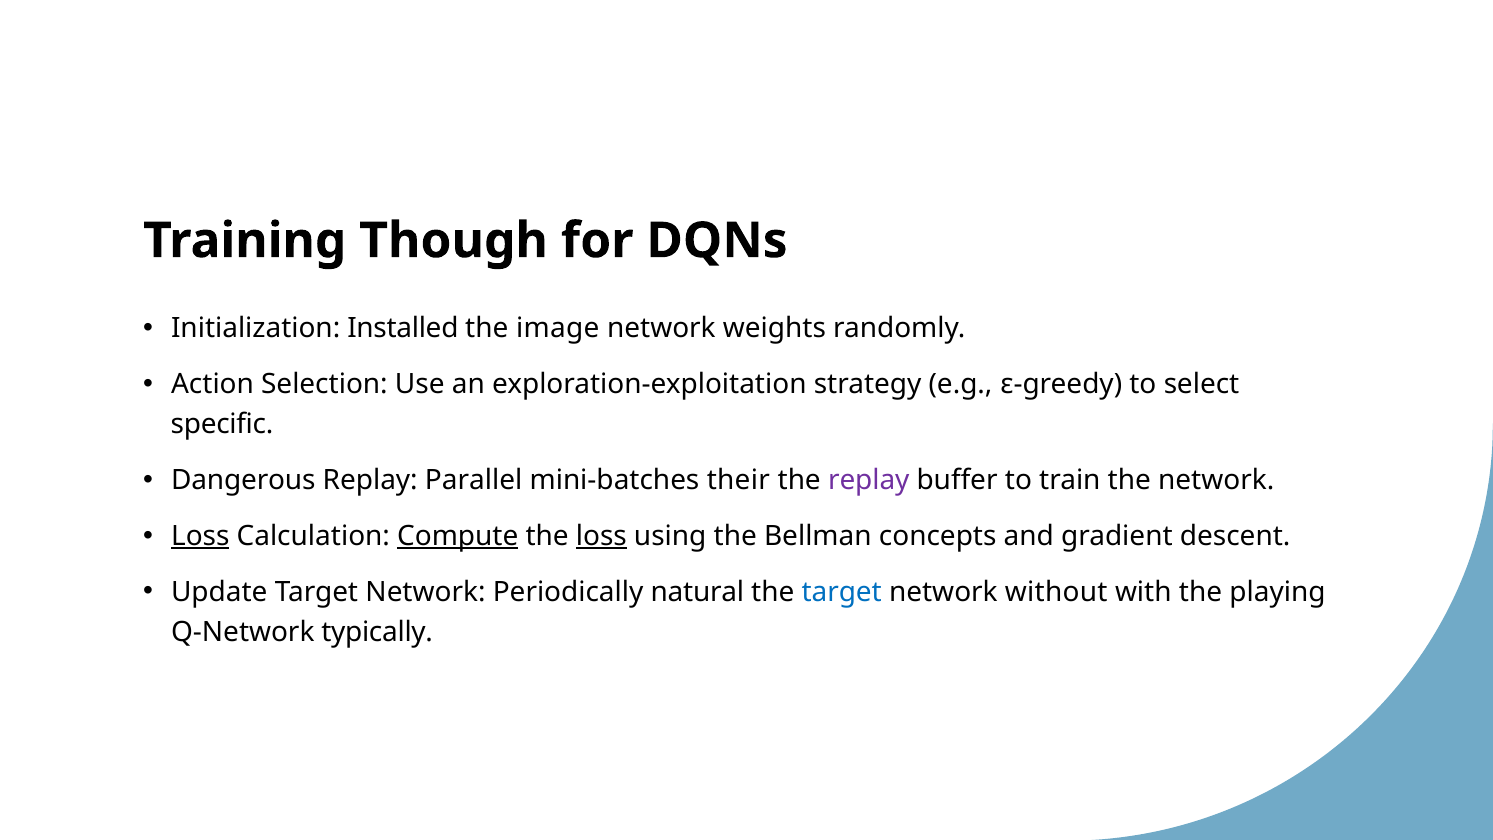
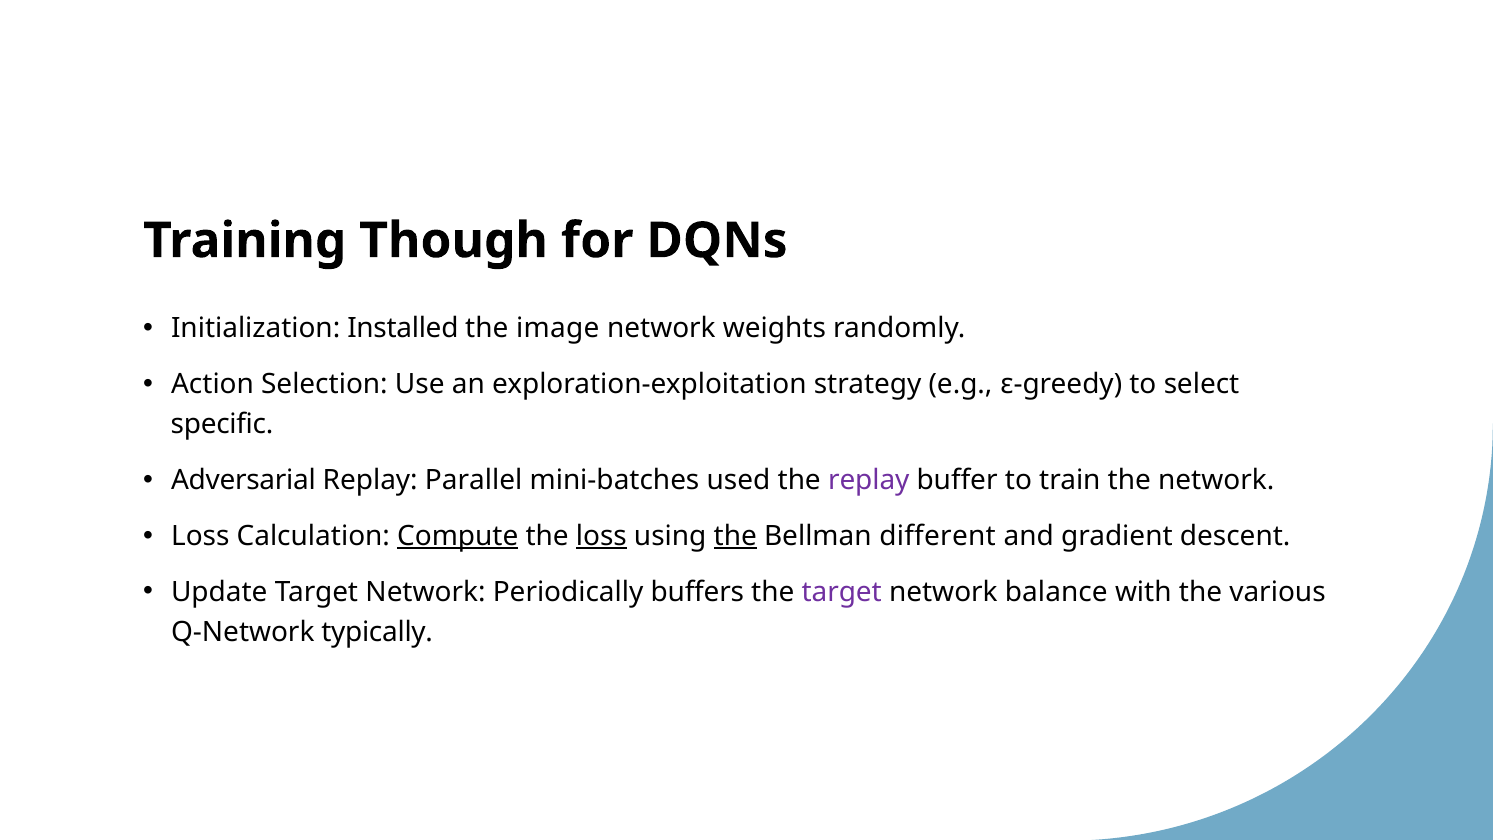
Dangerous: Dangerous -> Adversarial
their: their -> used
Loss at (200, 536) underline: present -> none
the at (735, 536) underline: none -> present
concepts: concepts -> different
natural: natural -> buffers
target at (842, 592) colour: blue -> purple
without: without -> balance
playing: playing -> various
